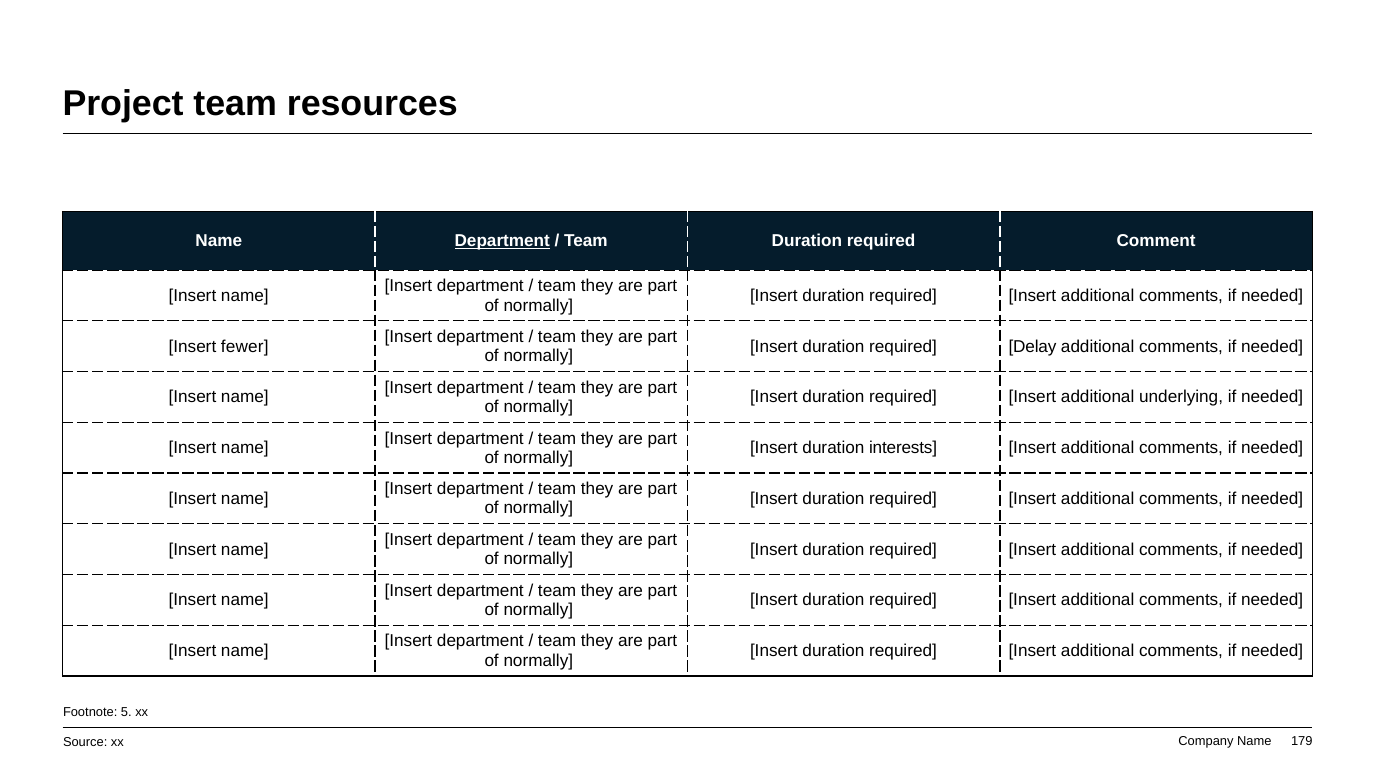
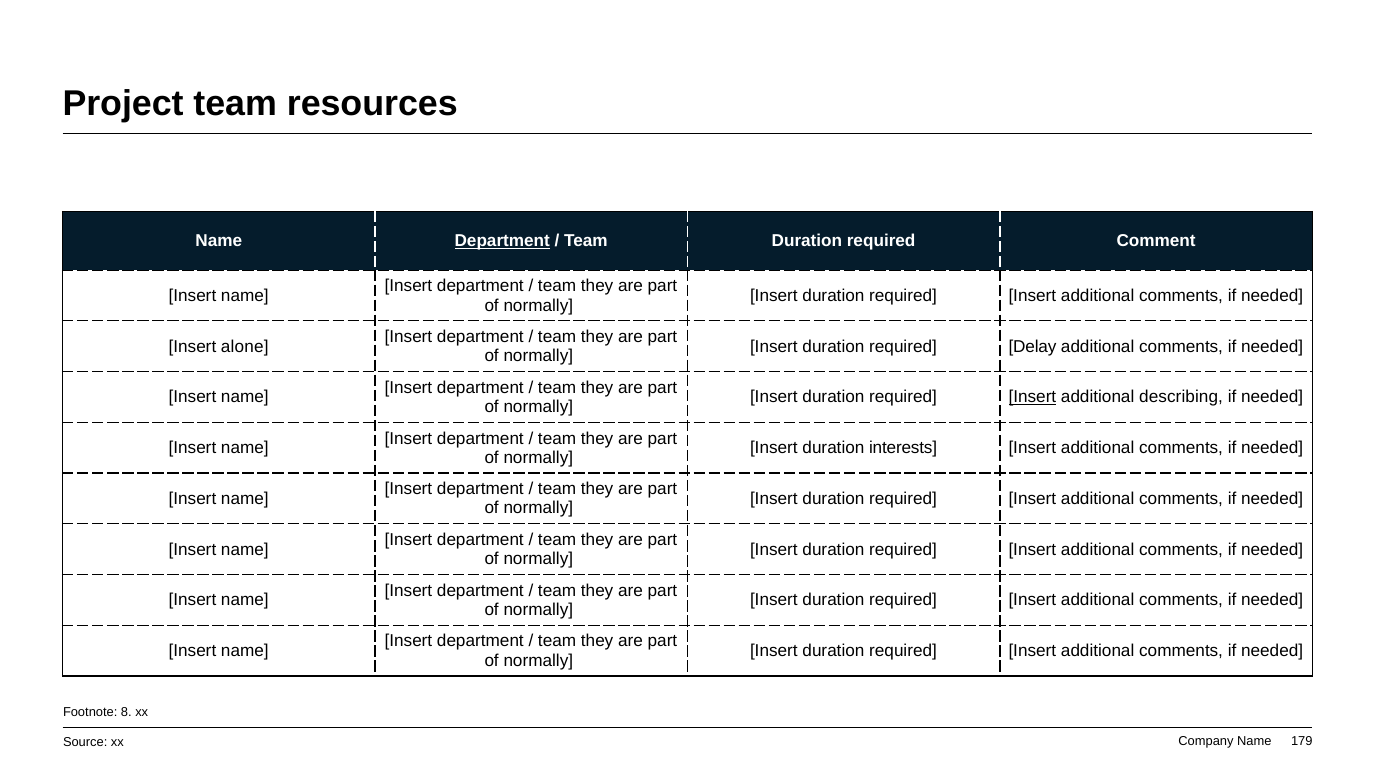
fewer: fewer -> alone
Insert at (1032, 397) underline: none -> present
underlying: underlying -> describing
5: 5 -> 8
